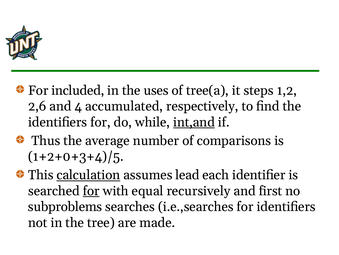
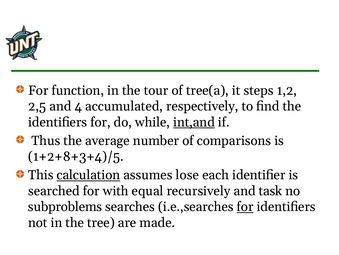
included: included -> function
uses: uses -> tour
2,6: 2,6 -> 2,5
1+2+0+3+4)/5: 1+2+0+3+4)/5 -> 1+2+8+3+4)/5
lead: lead -> lose
for at (91, 190) underline: present -> none
first: first -> task
for at (245, 206) underline: none -> present
